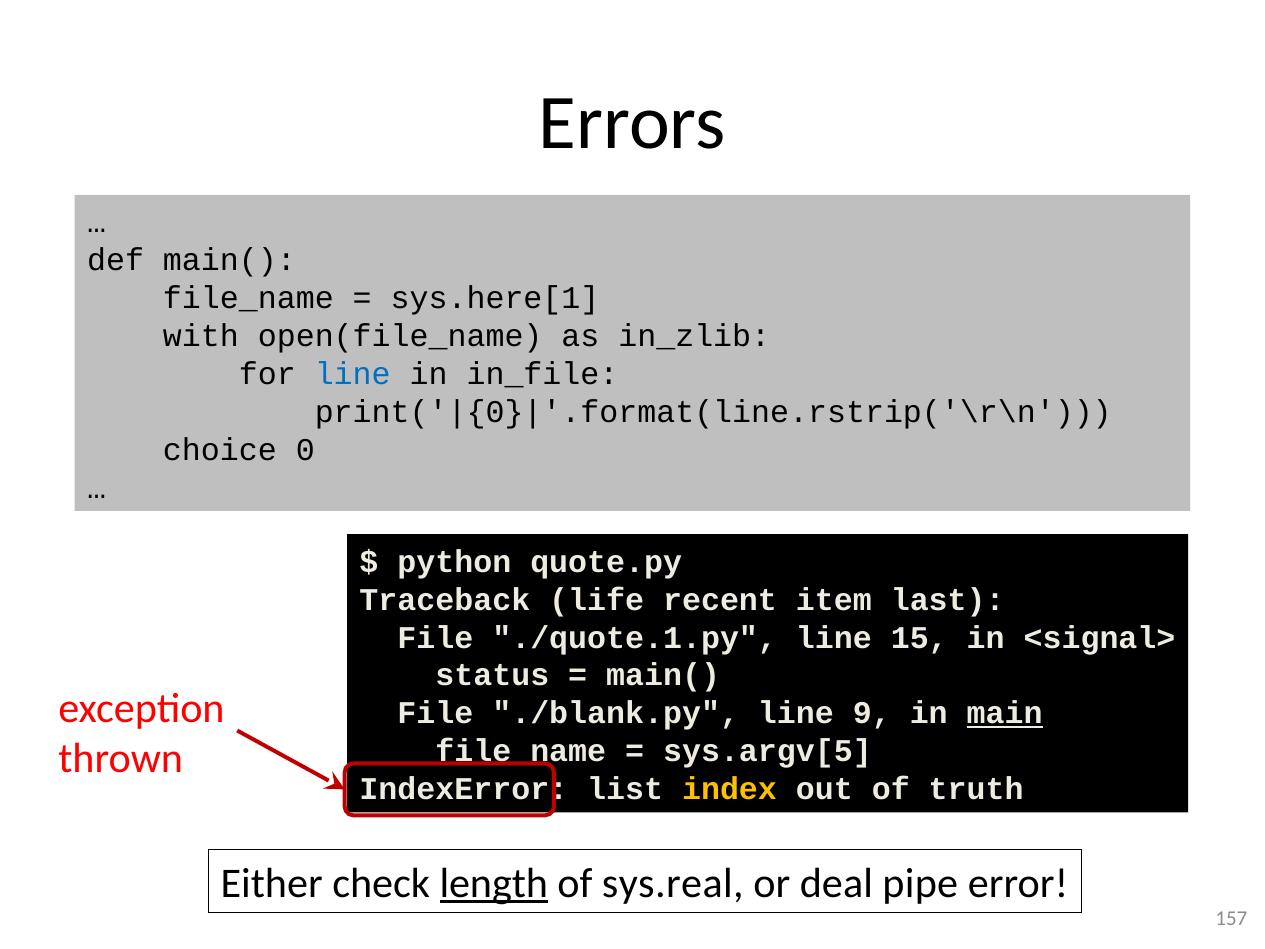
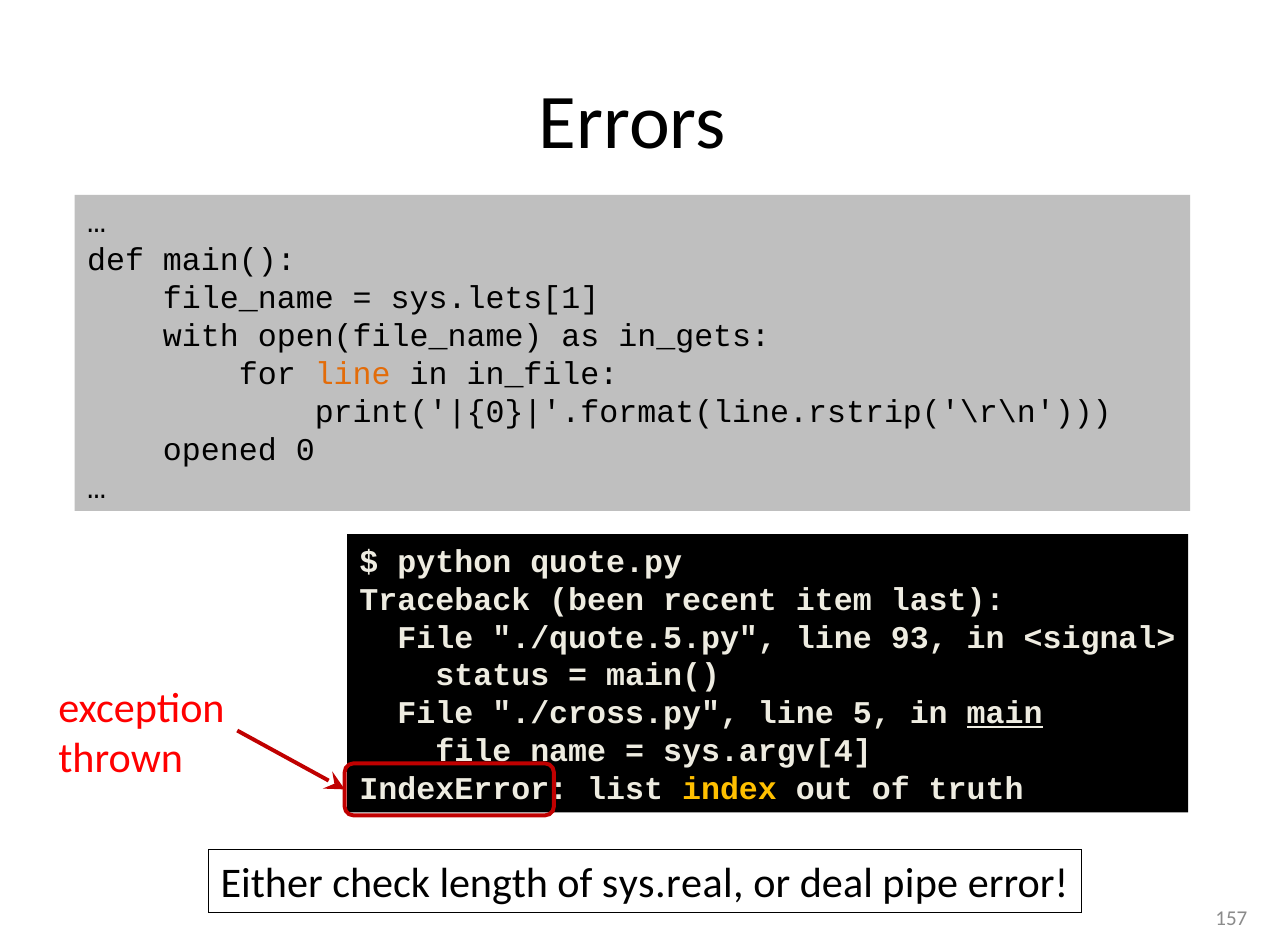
sys.here[1: sys.here[1 -> sys.lets[1
in_zlib: in_zlib -> in_gets
line at (353, 374) colour: blue -> orange
choice: choice -> opened
life: life -> been
./quote.1.py: ./quote.1.py -> ./quote.5.py
15: 15 -> 93
./blank.py: ./blank.py -> ./cross.py
9: 9 -> 5
sys.argv[5: sys.argv[5 -> sys.argv[4
length underline: present -> none
